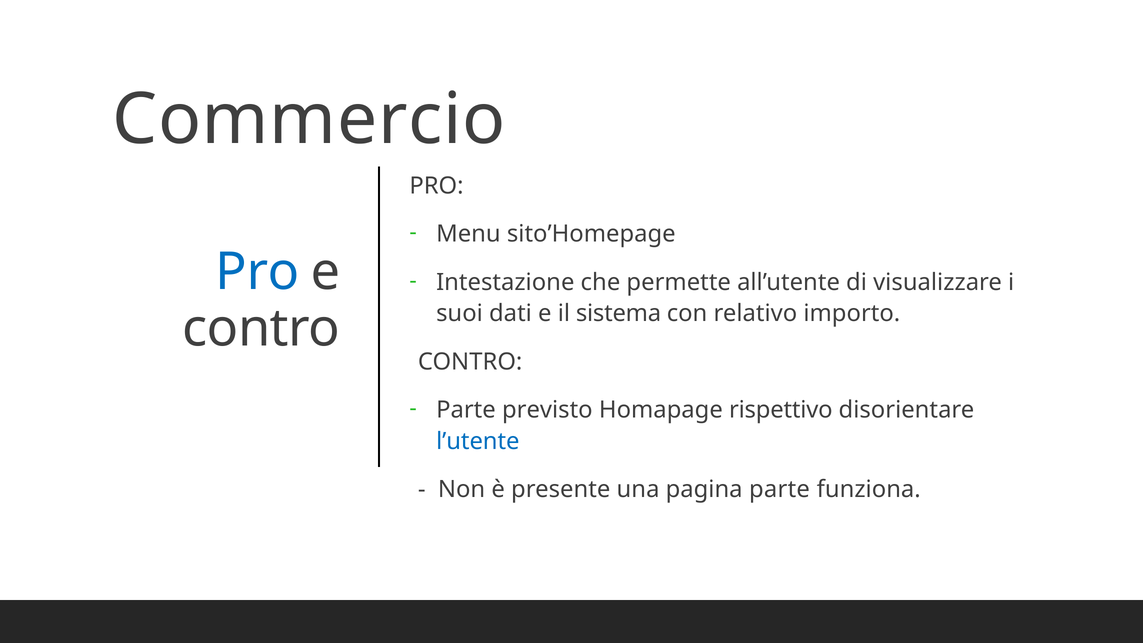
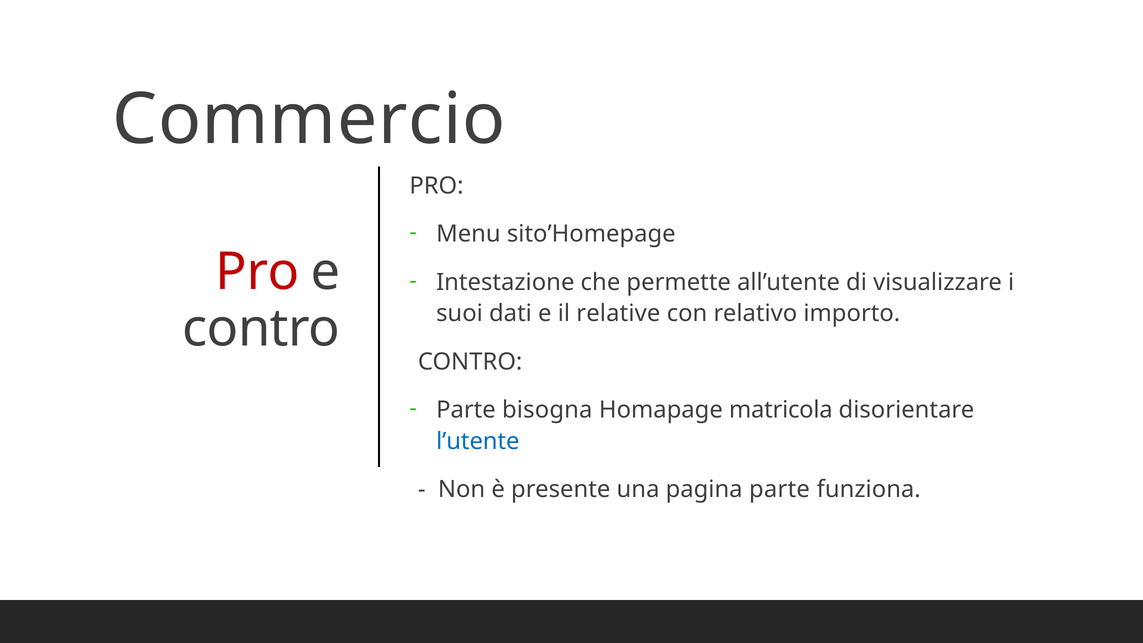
Pro at (257, 272) colour: blue -> red
sistema: sistema -> relative
previsto: previsto -> bisogna
rispettivo: rispettivo -> matricola
